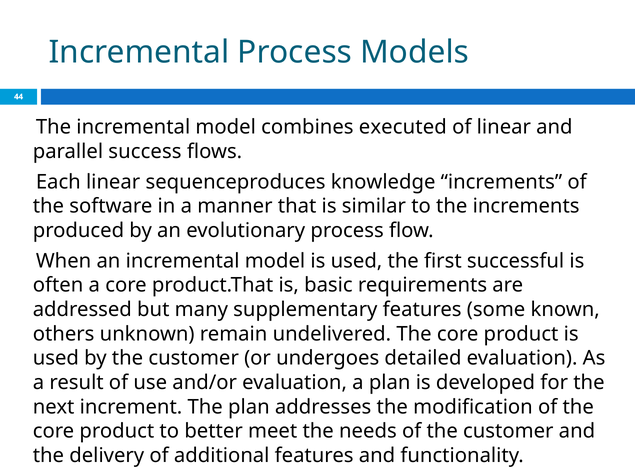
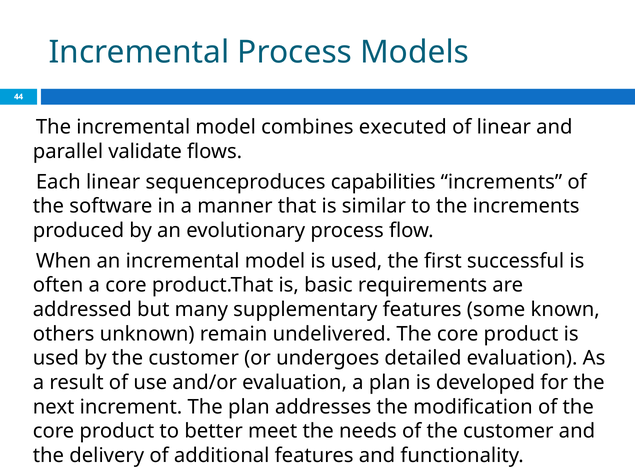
success: success -> validate
knowledge: knowledge -> capabilities
